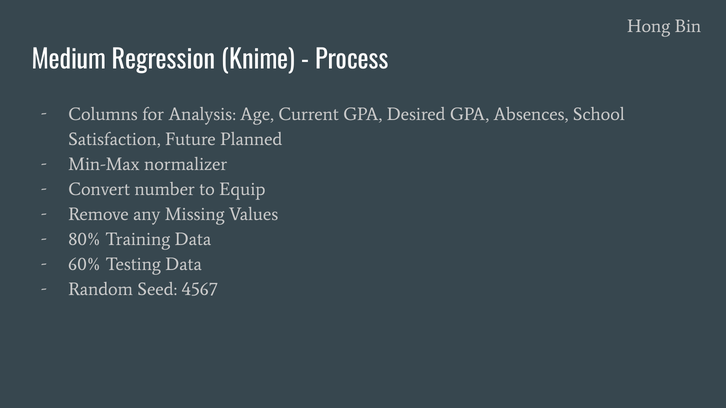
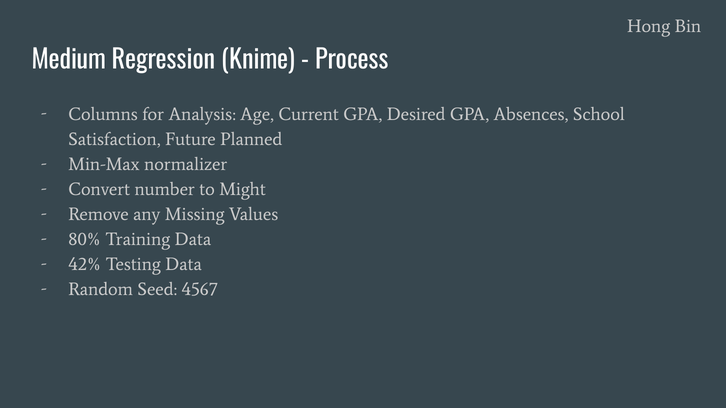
Equip: Equip -> Might
60%: 60% -> 42%
